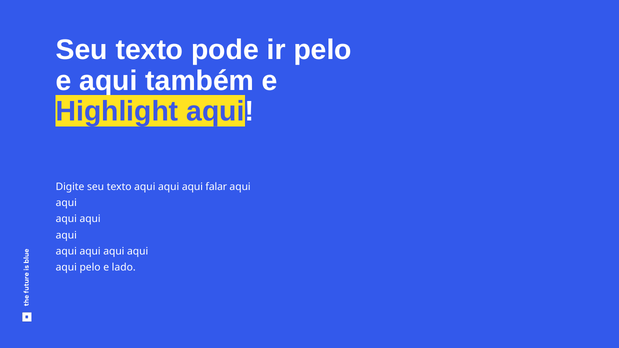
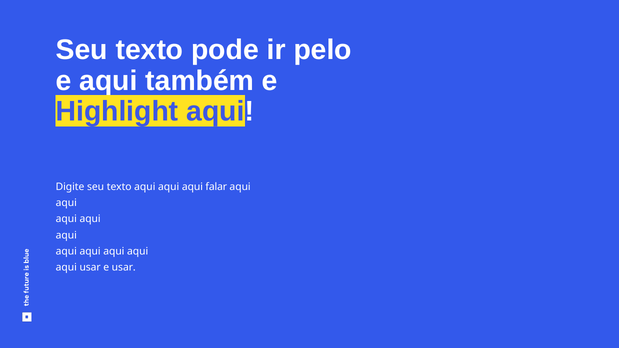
aqui pelo: pelo -> usar
e lado: lado -> usar
